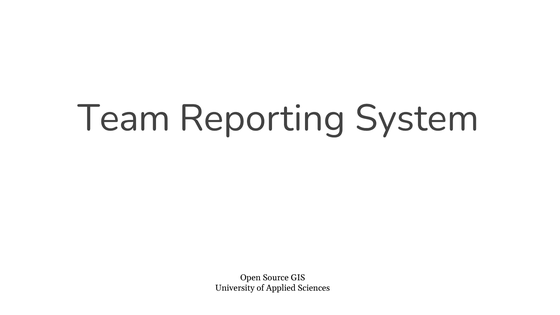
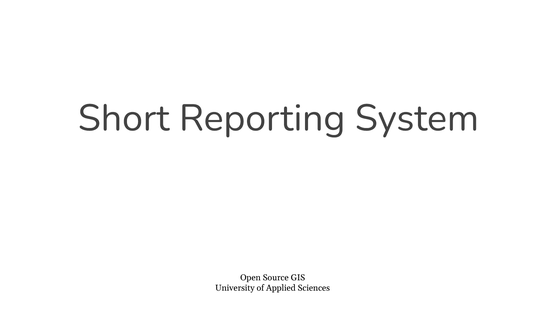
Team: Team -> Short
